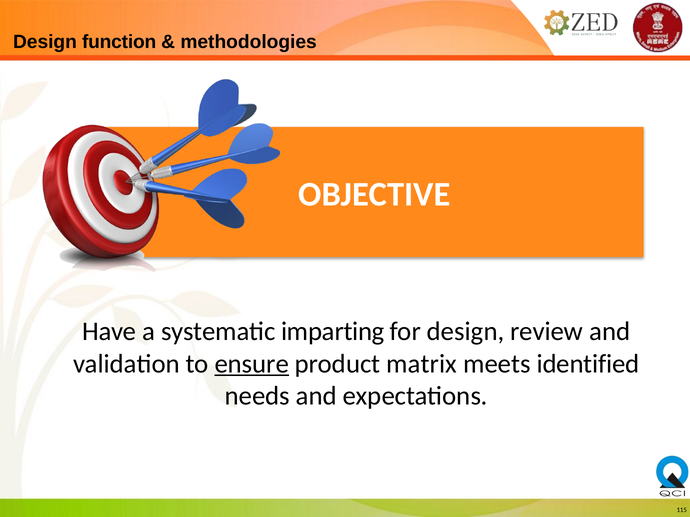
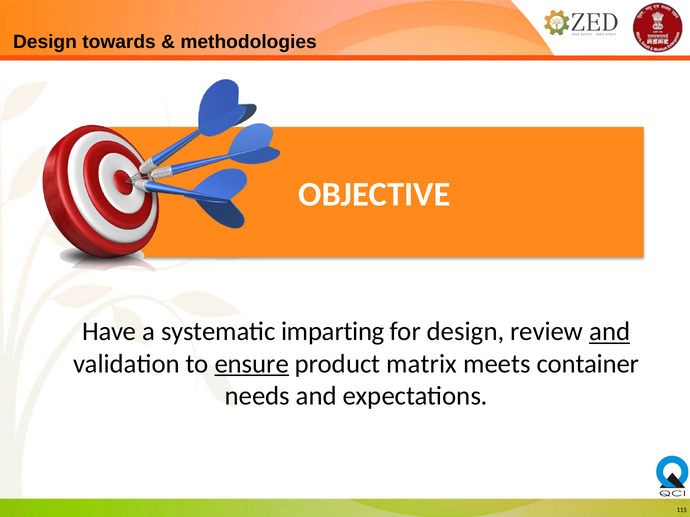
function: function -> towards
and at (610, 332) underline: none -> present
identified: identified -> container
